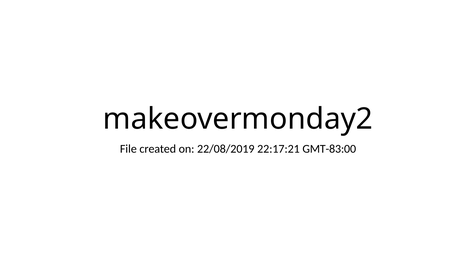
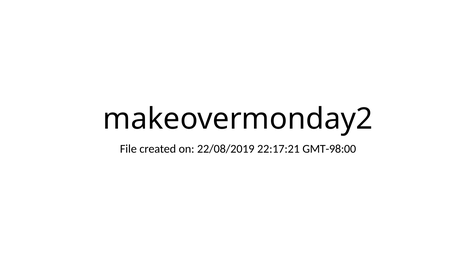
GMT-83:00: GMT-83:00 -> GMT-98:00
